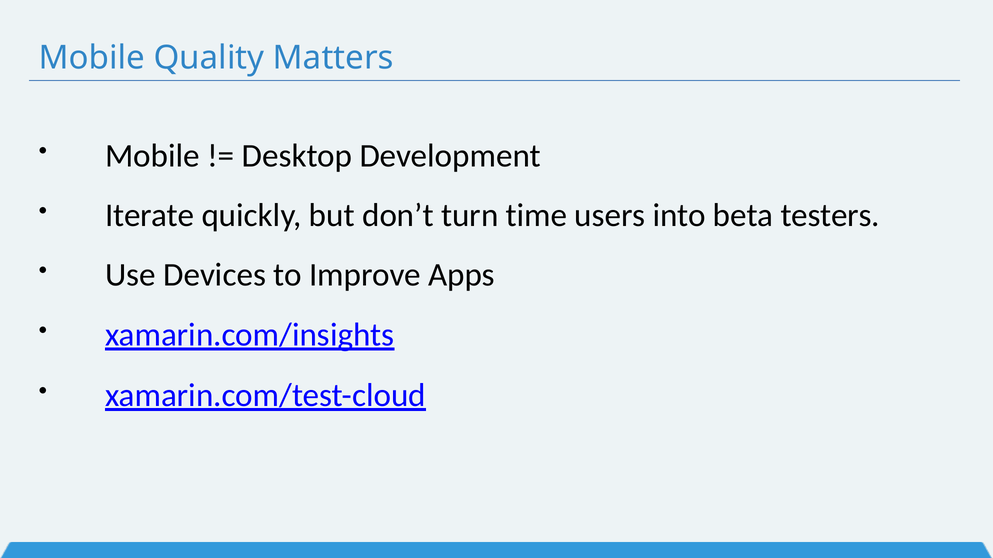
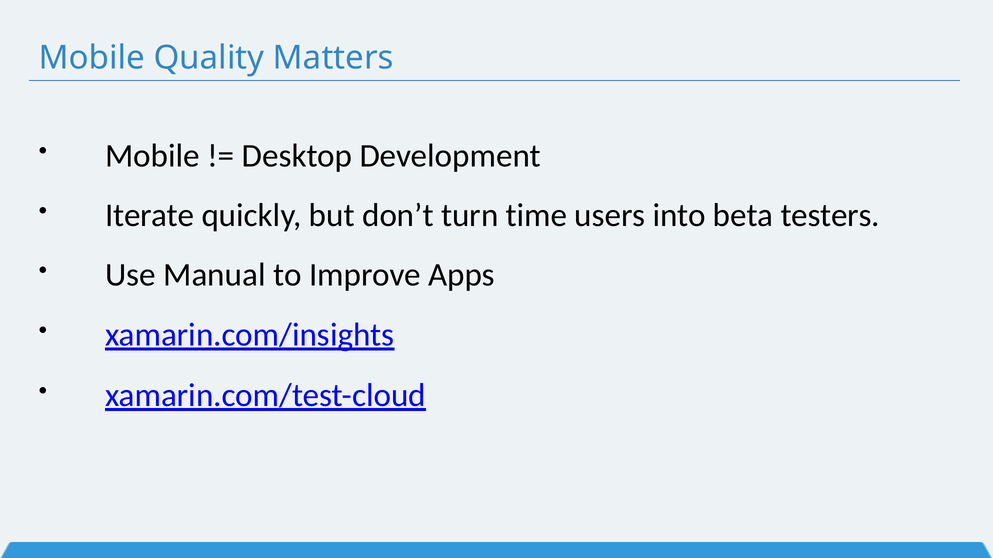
Devices: Devices -> Manual
